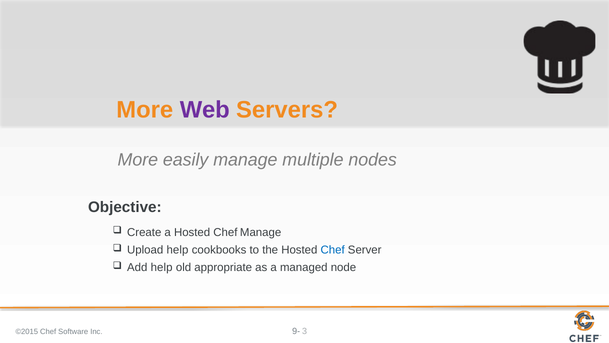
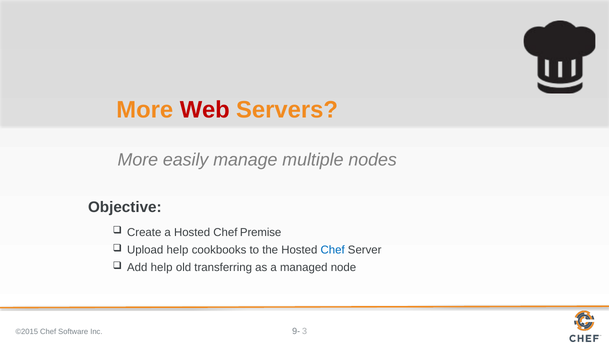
Web colour: purple -> red
Chef Manage: Manage -> Premise
appropriate: appropriate -> transferring
